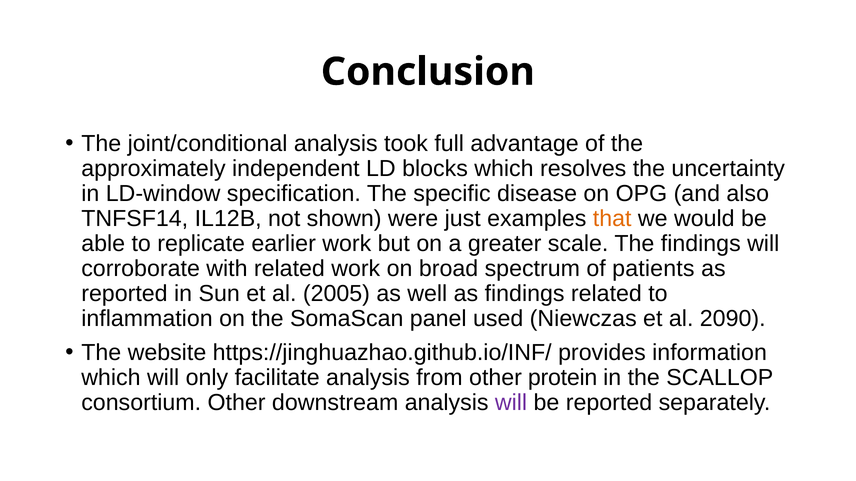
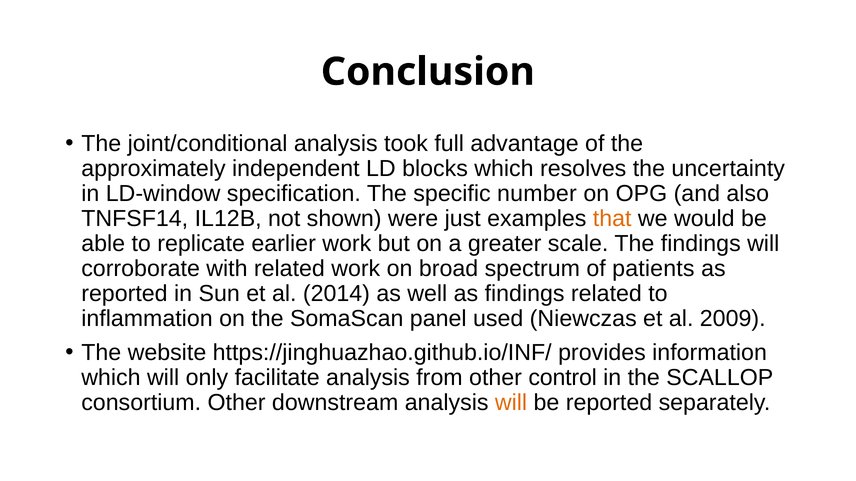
disease: disease -> number
2005: 2005 -> 2014
2090: 2090 -> 2009
protein: protein -> control
will at (511, 403) colour: purple -> orange
